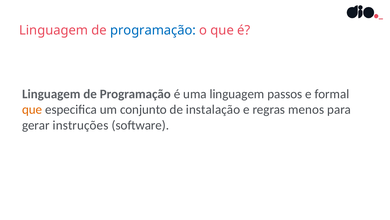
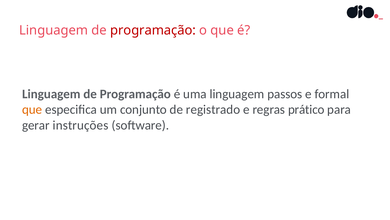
programação at (153, 30) colour: blue -> red
instalação: instalação -> registrado
menos: menos -> prático
